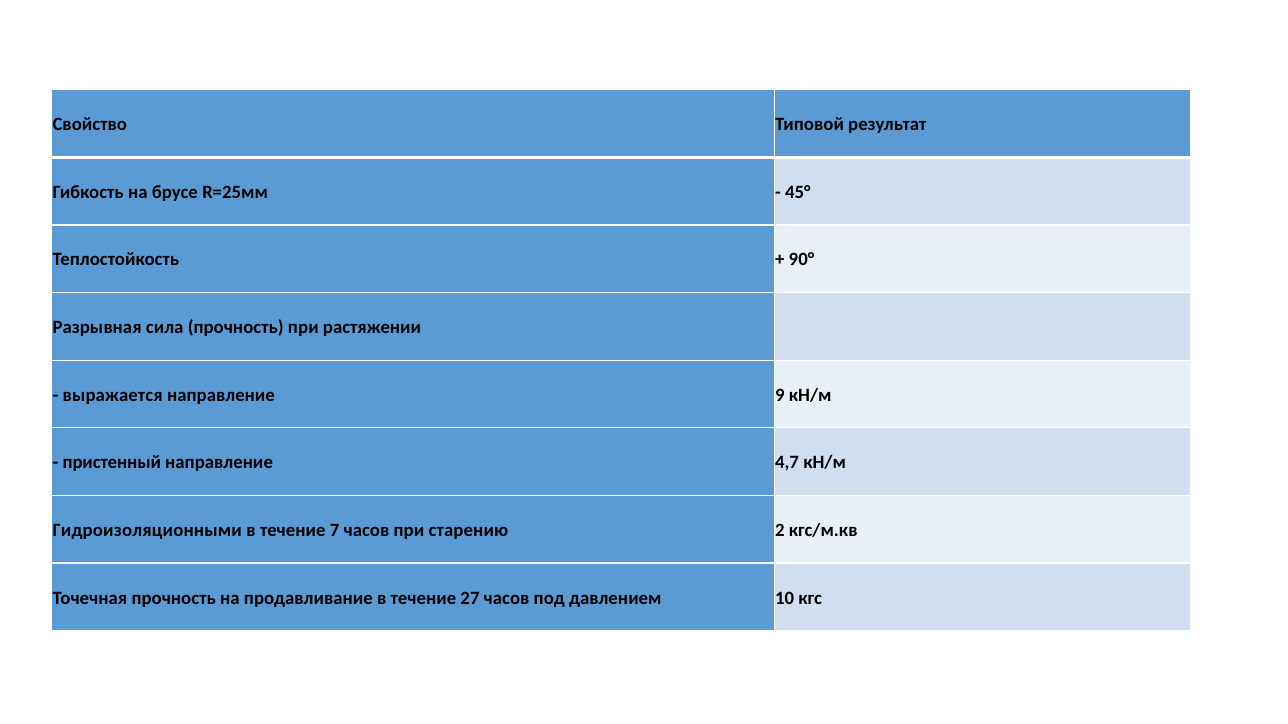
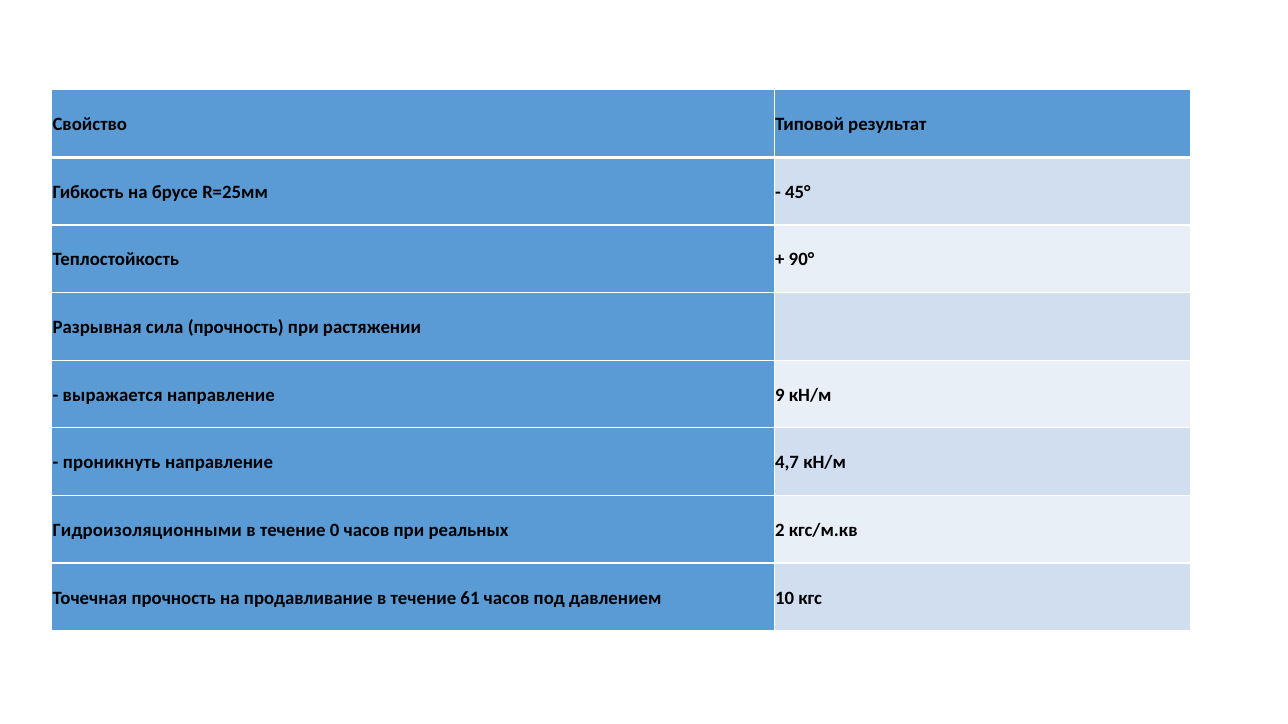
пристенный: пристенный -> проникнуть
7: 7 -> 0
старению: старению -> реальных
27: 27 -> 61
